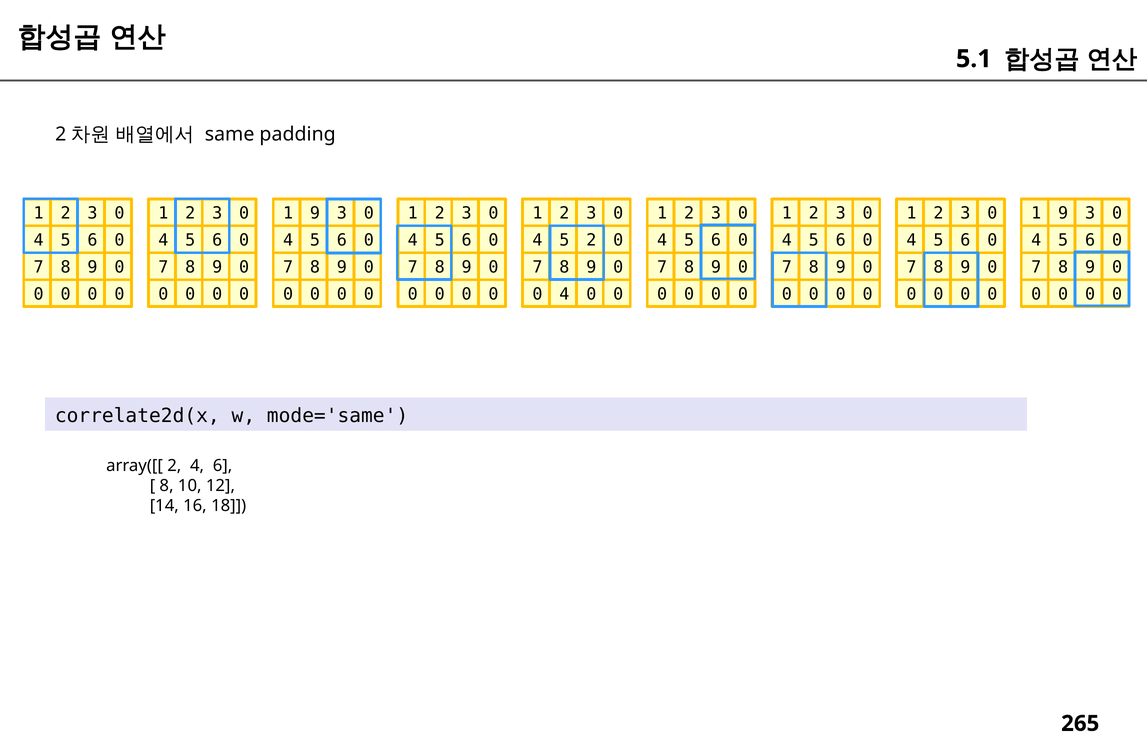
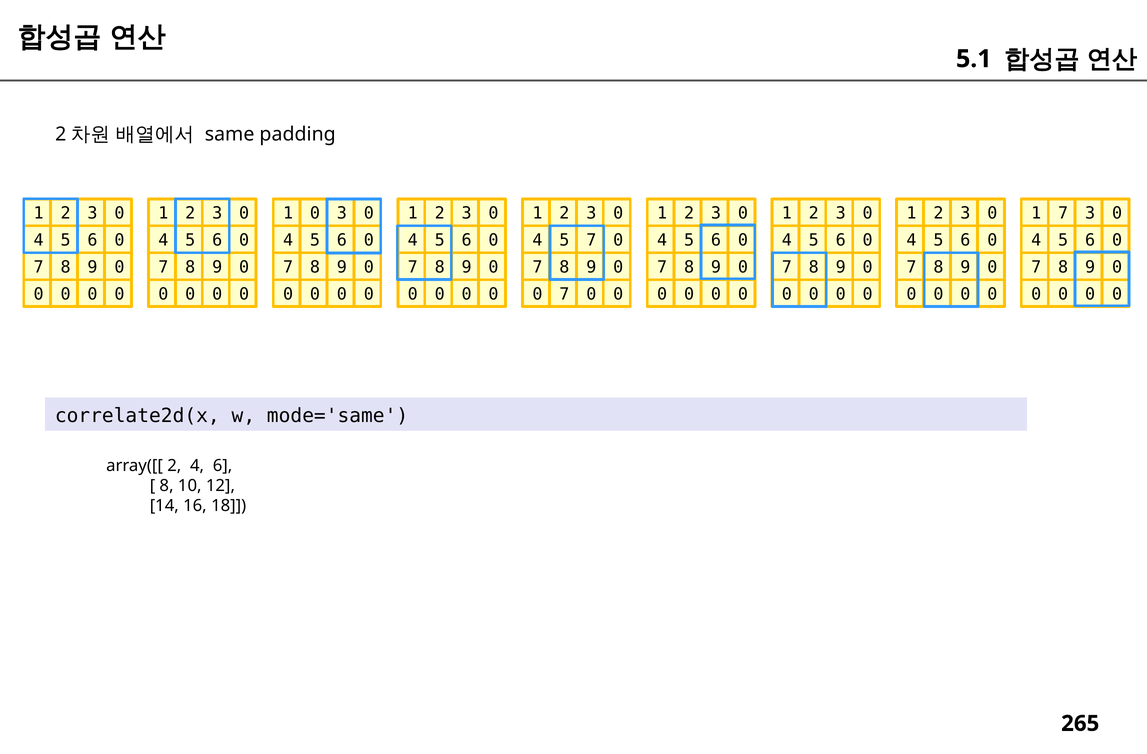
9 at (315, 213): 9 -> 0
9 at (1063, 213): 9 -> 7
5 2: 2 -> 7
0 4: 4 -> 7
